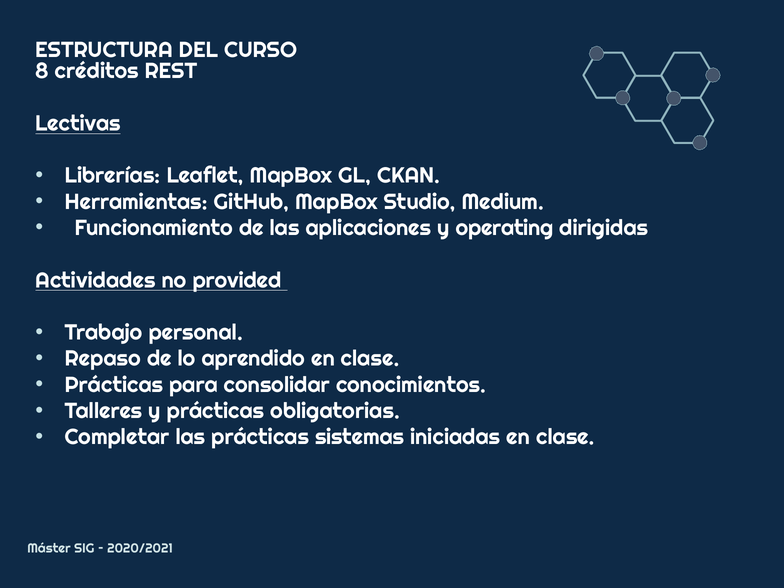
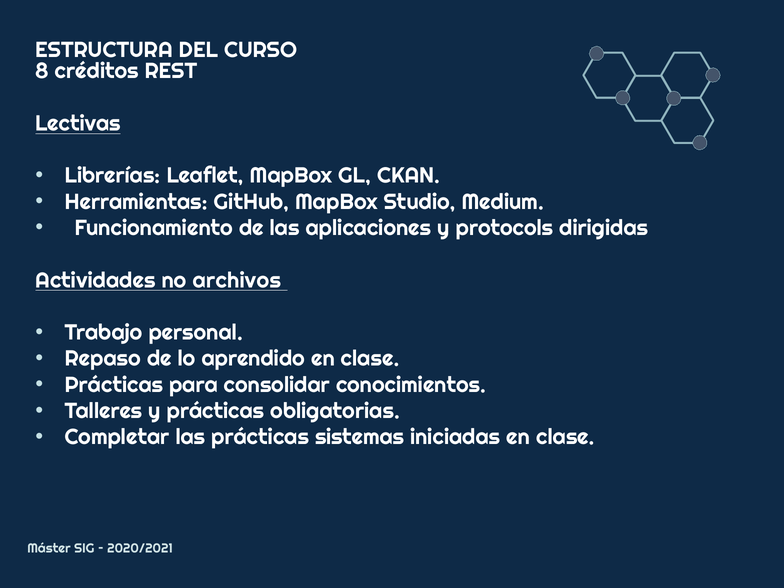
operating: operating -> protocols
provided: provided -> archivos
